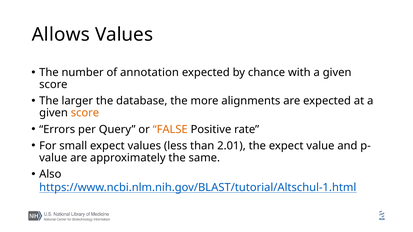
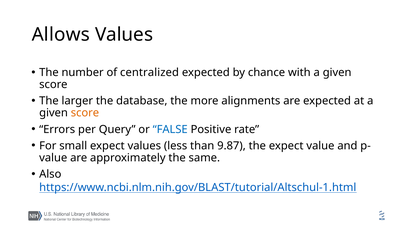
annotation: annotation -> centralized
FALSE colour: orange -> blue
2.01: 2.01 -> 9.87
